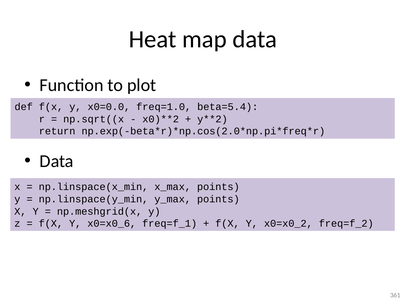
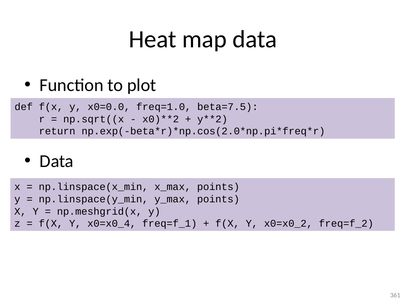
beta=5.4: beta=5.4 -> beta=7.5
x0=x0_6: x0=x0_6 -> x0=x0_4
